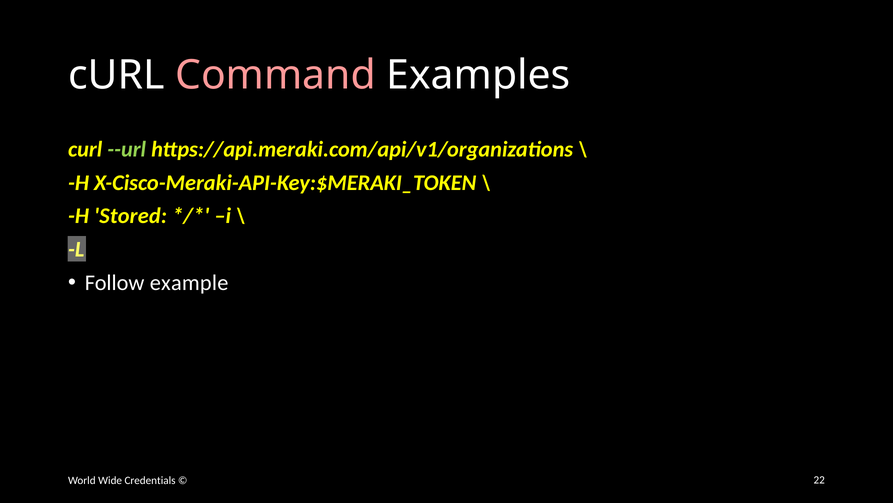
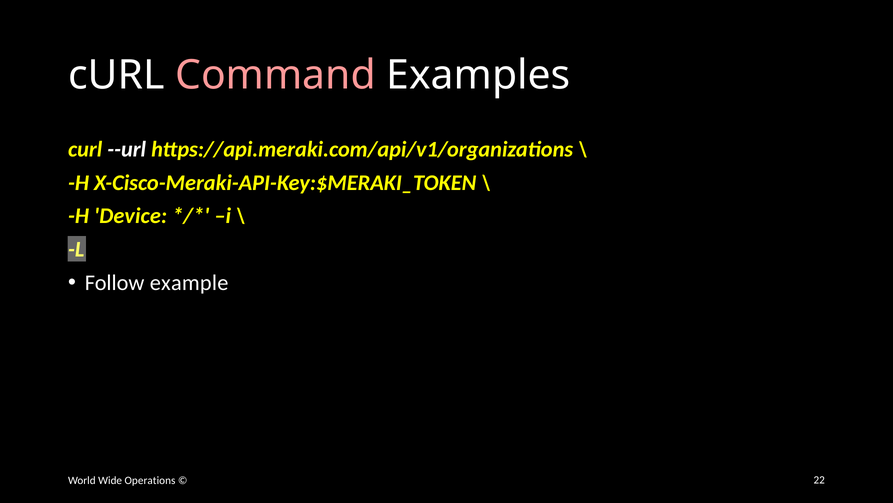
--url colour: light green -> white
Stored: Stored -> Device
Credentials: Credentials -> Operations
